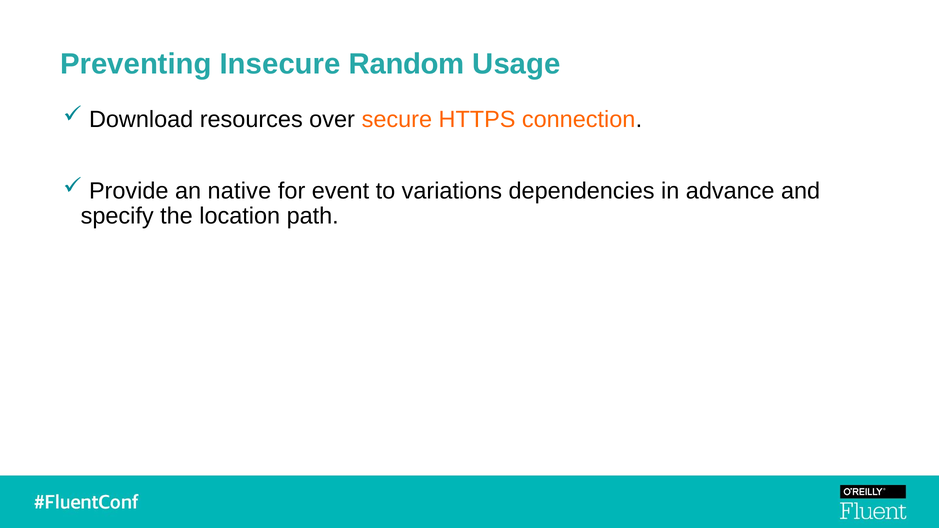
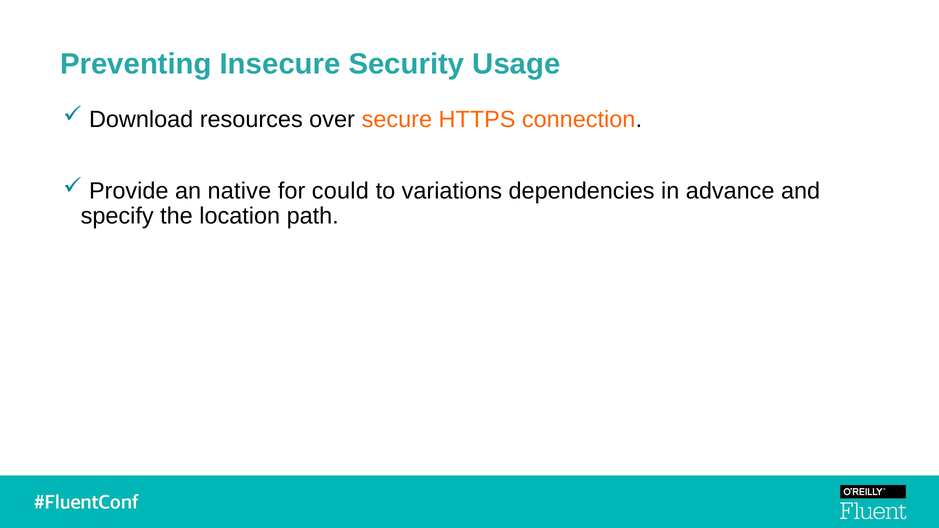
Random: Random -> Security
event: event -> could
